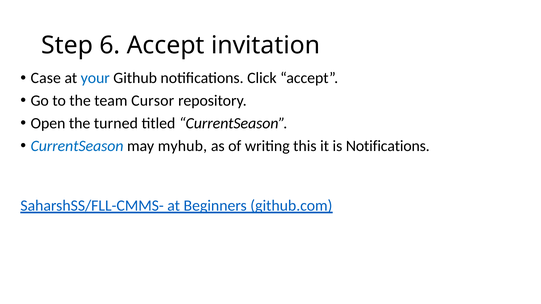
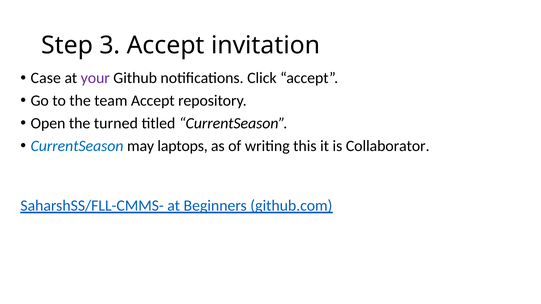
6: 6 -> 3
your colour: blue -> purple
team Cursor: Cursor -> Accept
myhub: myhub -> laptops
is Notifications: Notifications -> Collaborator
